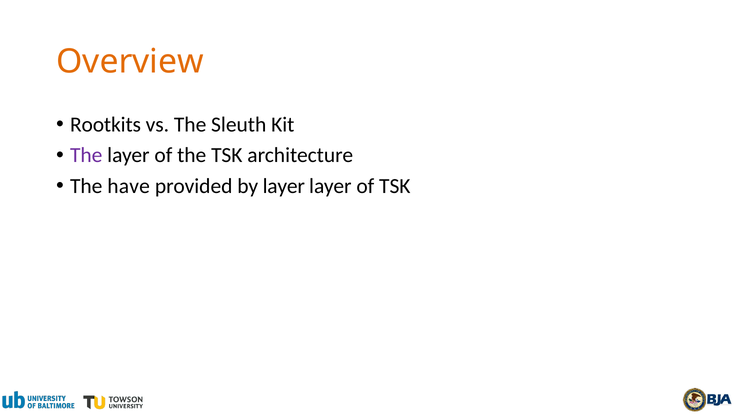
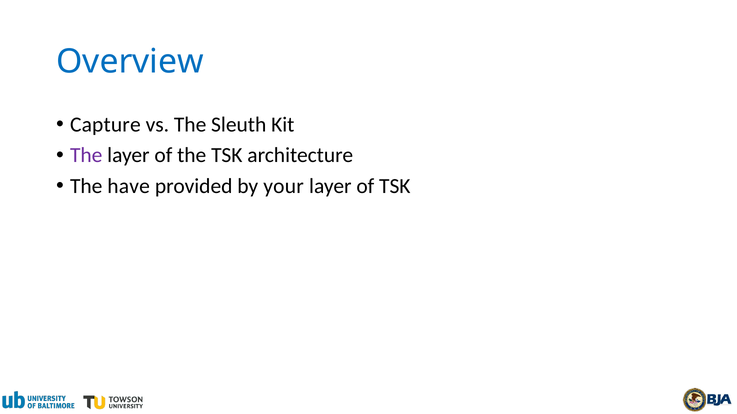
Overview colour: orange -> blue
Rootkits: Rootkits -> Capture
by layer: layer -> your
